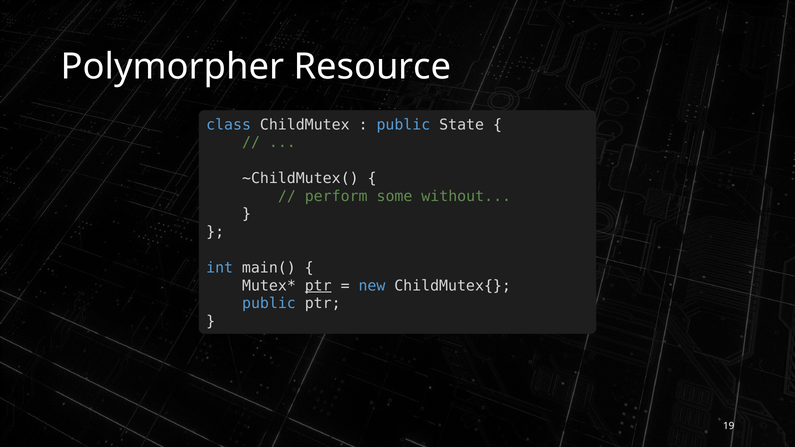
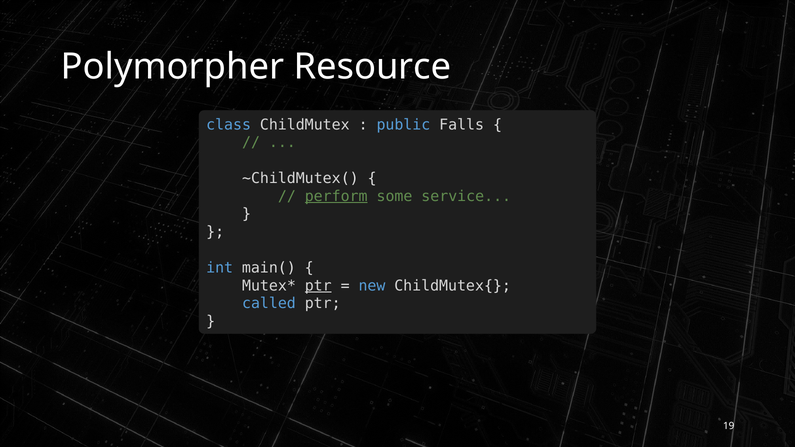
State: State -> Falls
perform underline: none -> present
without: without -> service
public at (269, 304): public -> called
